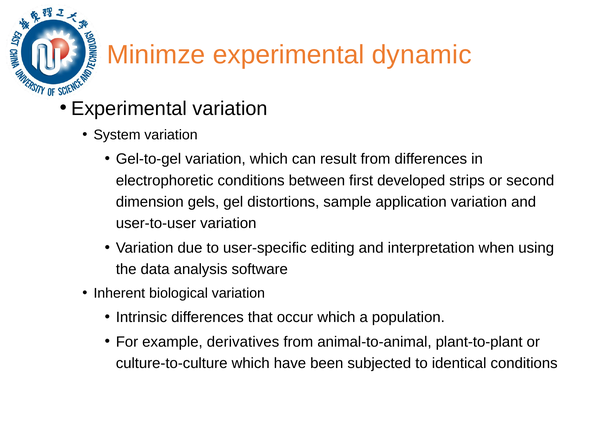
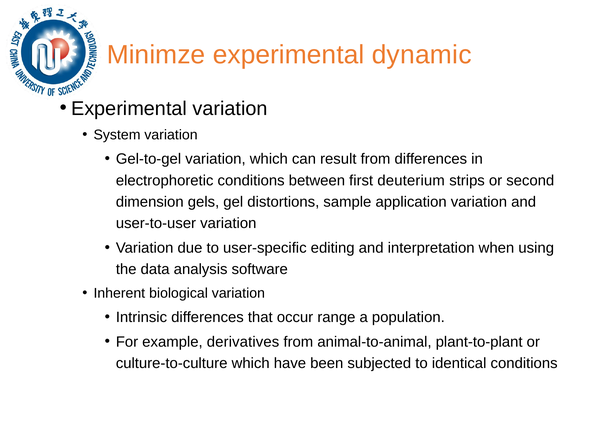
developed: developed -> deuterium
occur which: which -> range
